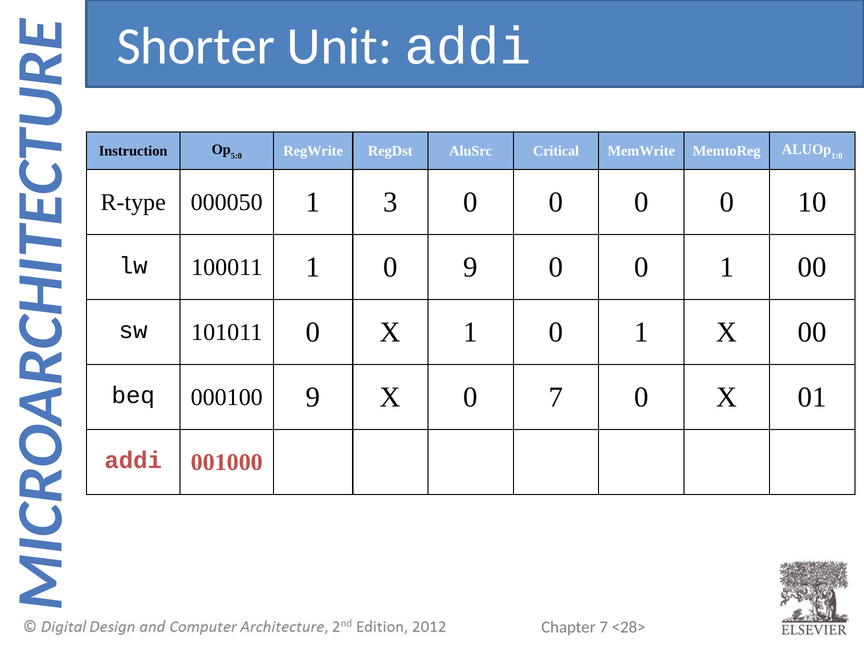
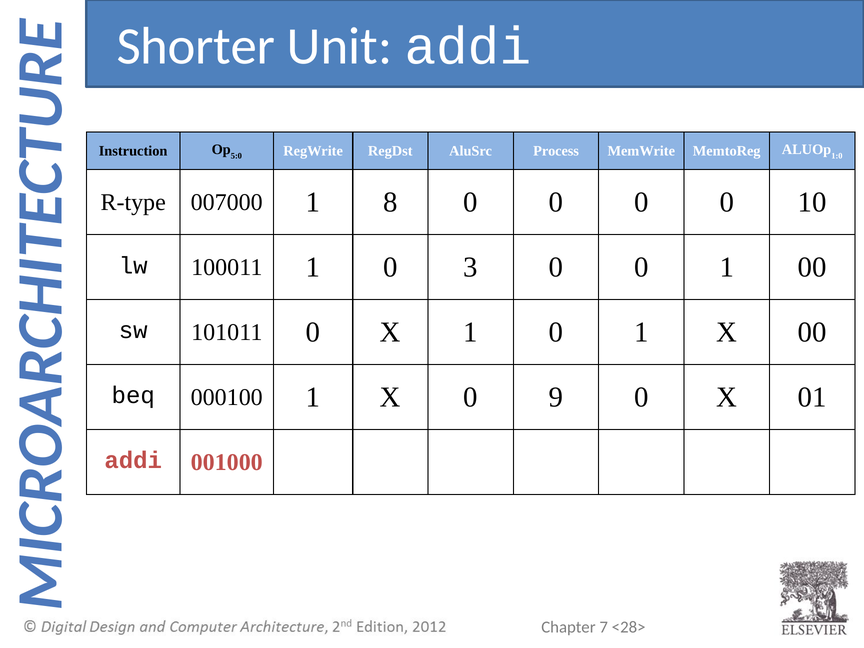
Critical: Critical -> Process
000050: 000050 -> 007000
3: 3 -> 8
0 9: 9 -> 3
000100 9: 9 -> 1
0 7: 7 -> 9
